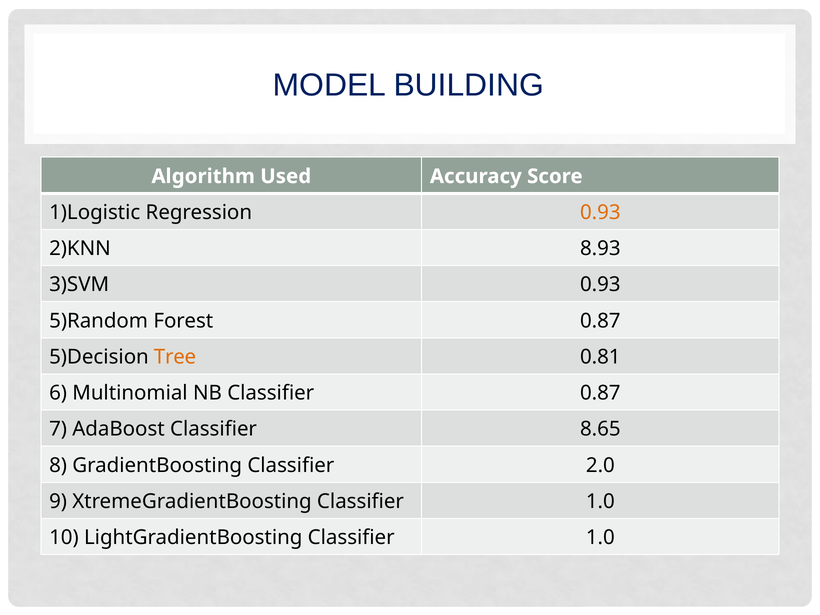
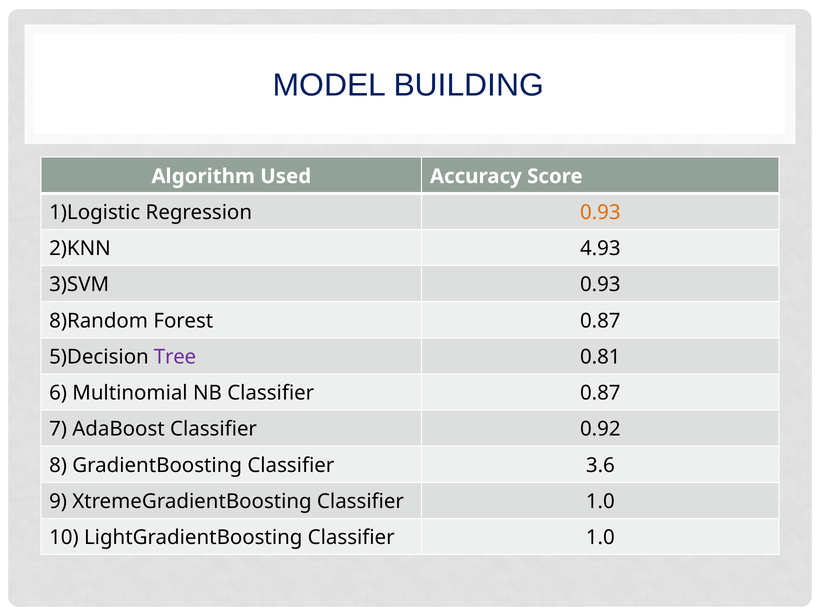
8.93: 8.93 -> 4.93
5)Random: 5)Random -> 8)Random
Tree colour: orange -> purple
8.65: 8.65 -> 0.92
2.0: 2.0 -> 3.6
